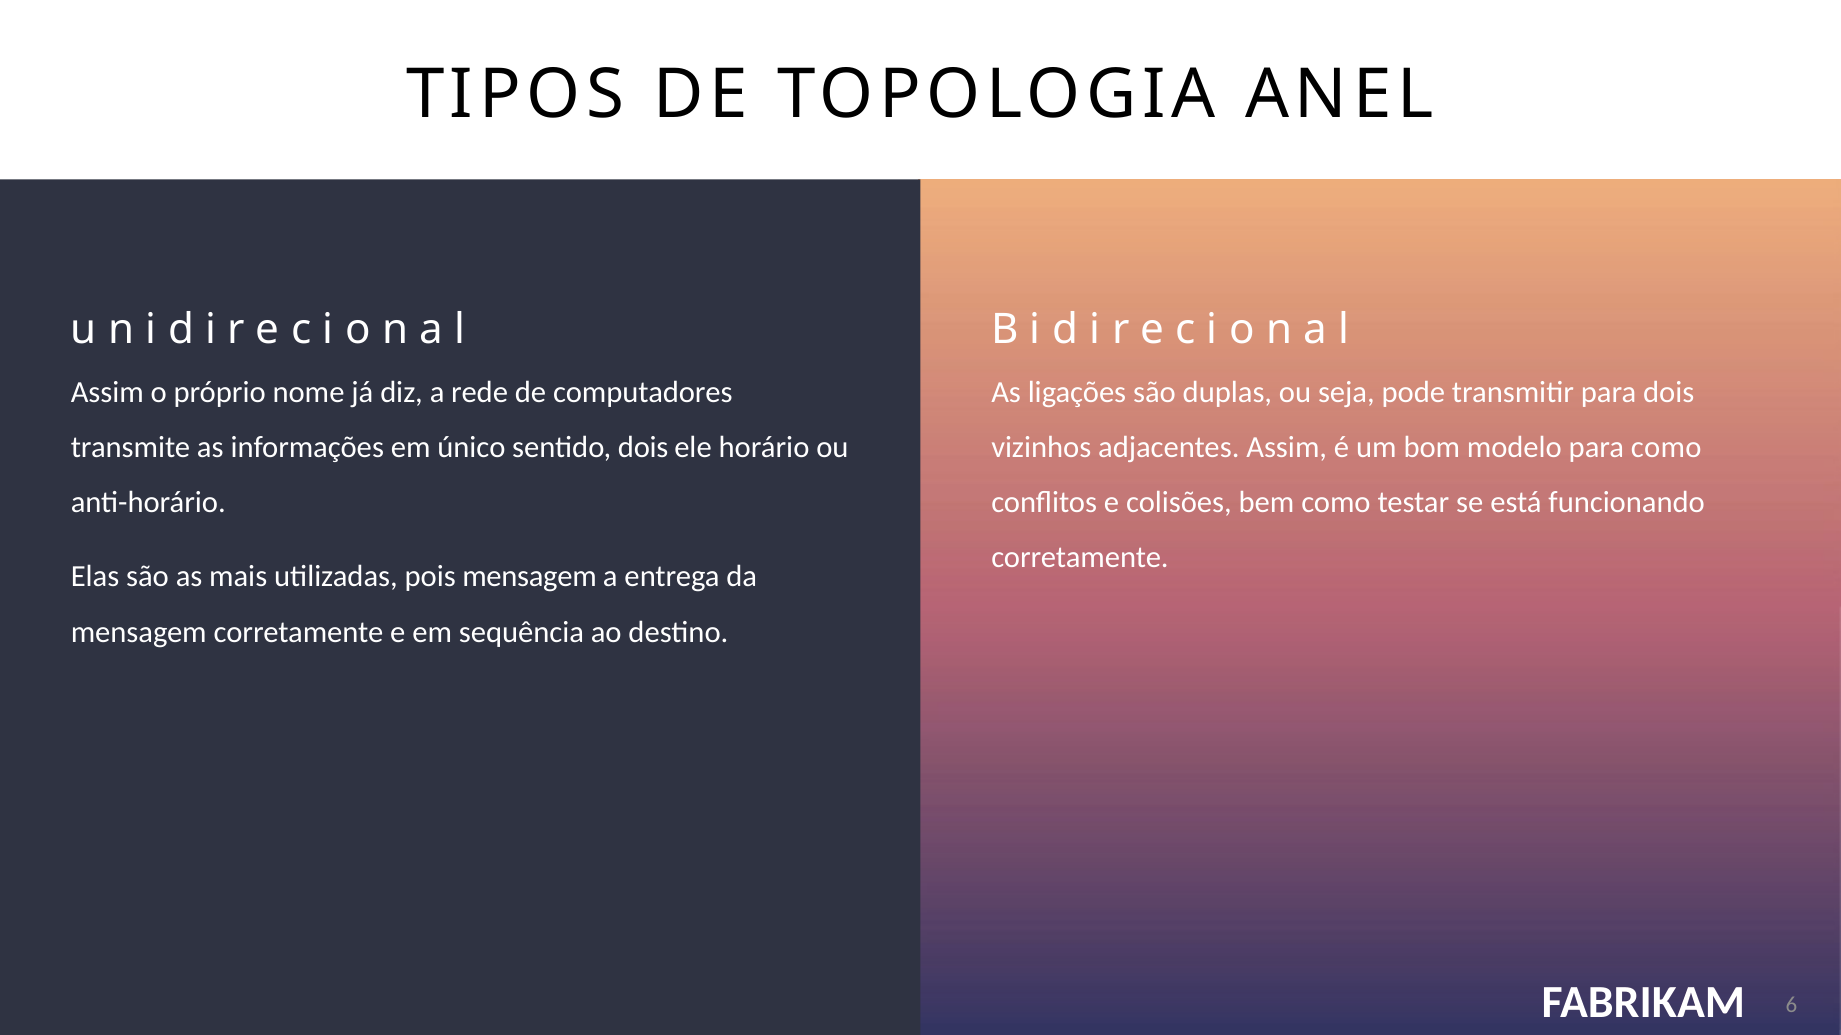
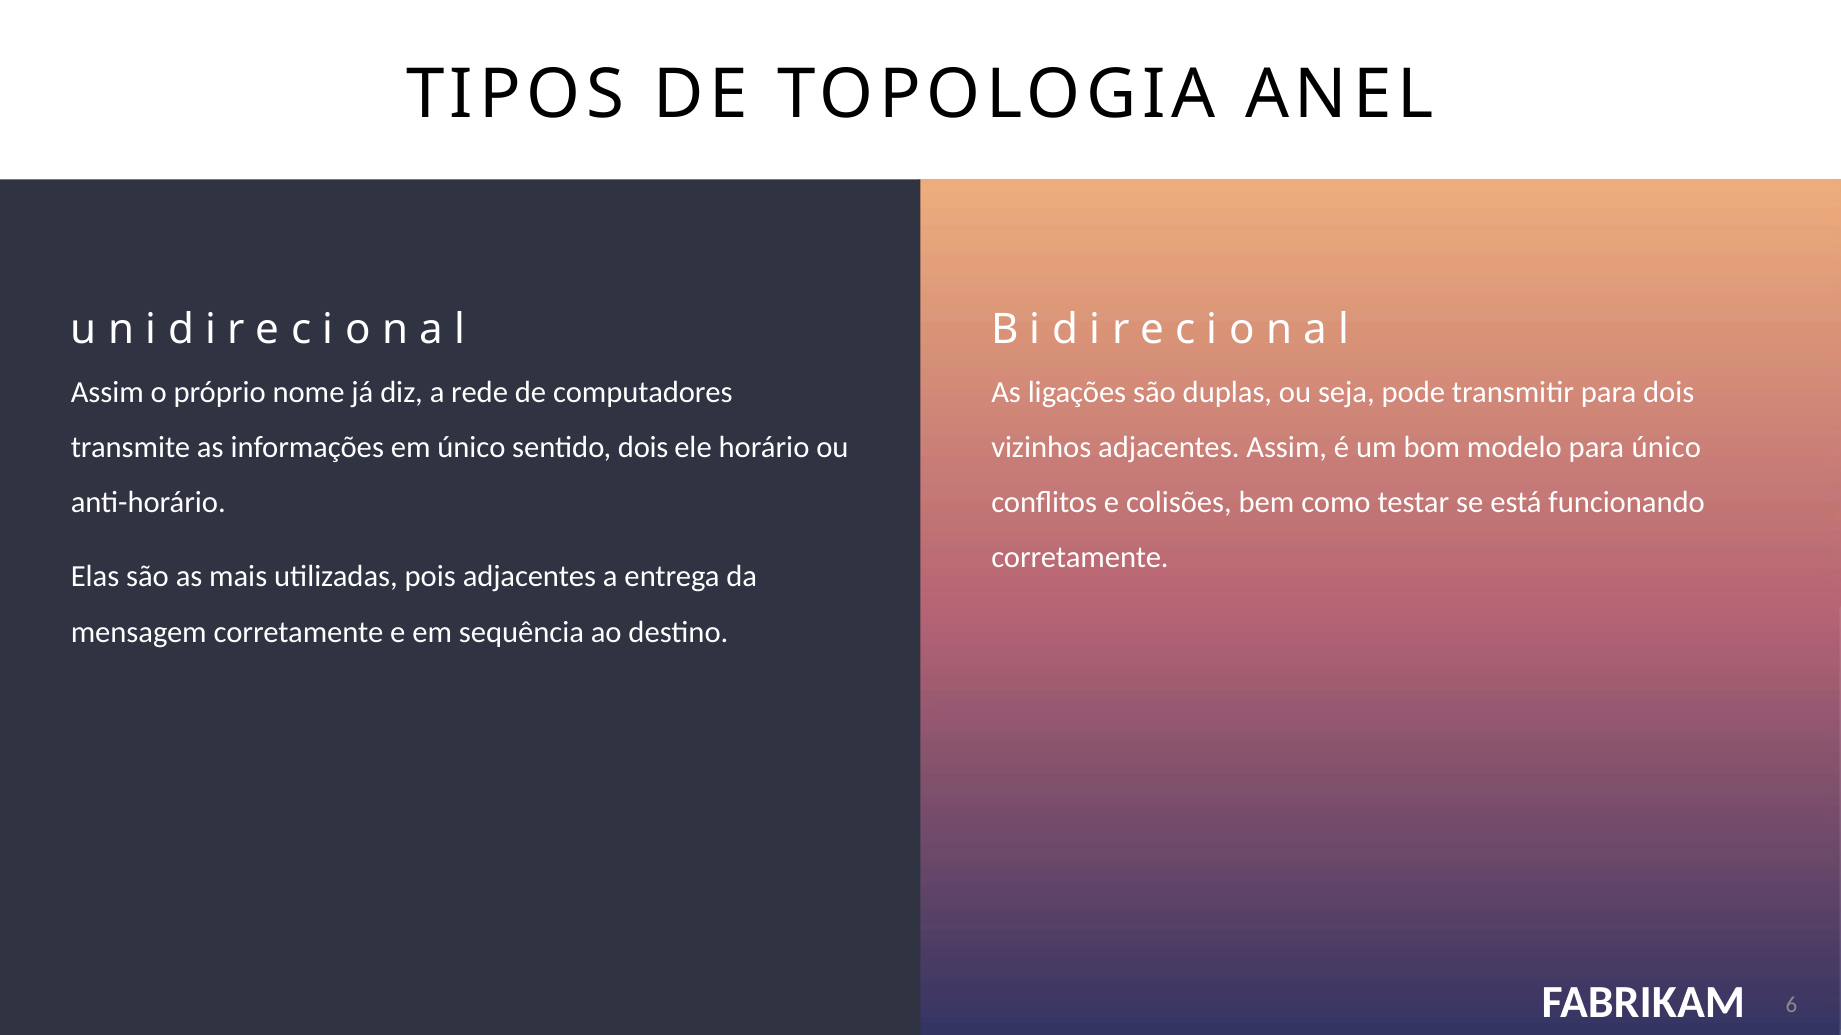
para como: como -> único
pois mensagem: mensagem -> adjacentes
